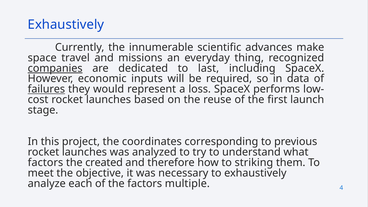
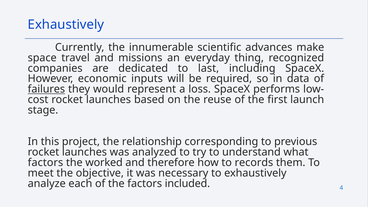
companies underline: present -> none
coordinates: coordinates -> relationship
created: created -> worked
striking: striking -> records
multiple: multiple -> included
